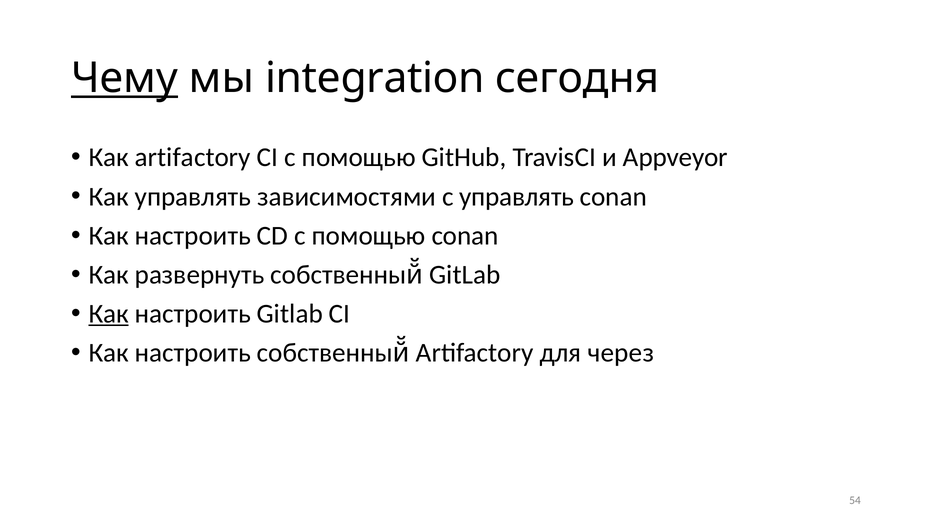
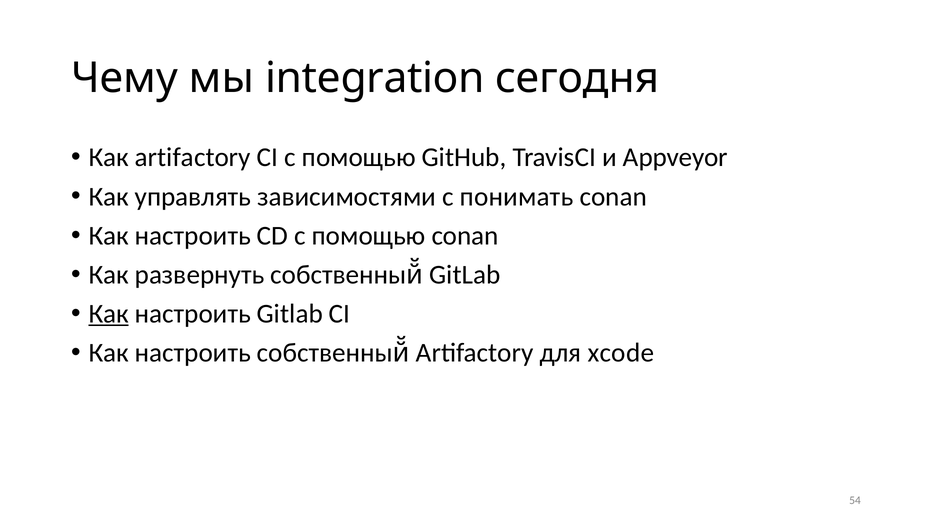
Чему underline: present -> none
с управлять: управлять -> понимать
через: через -> xcode
